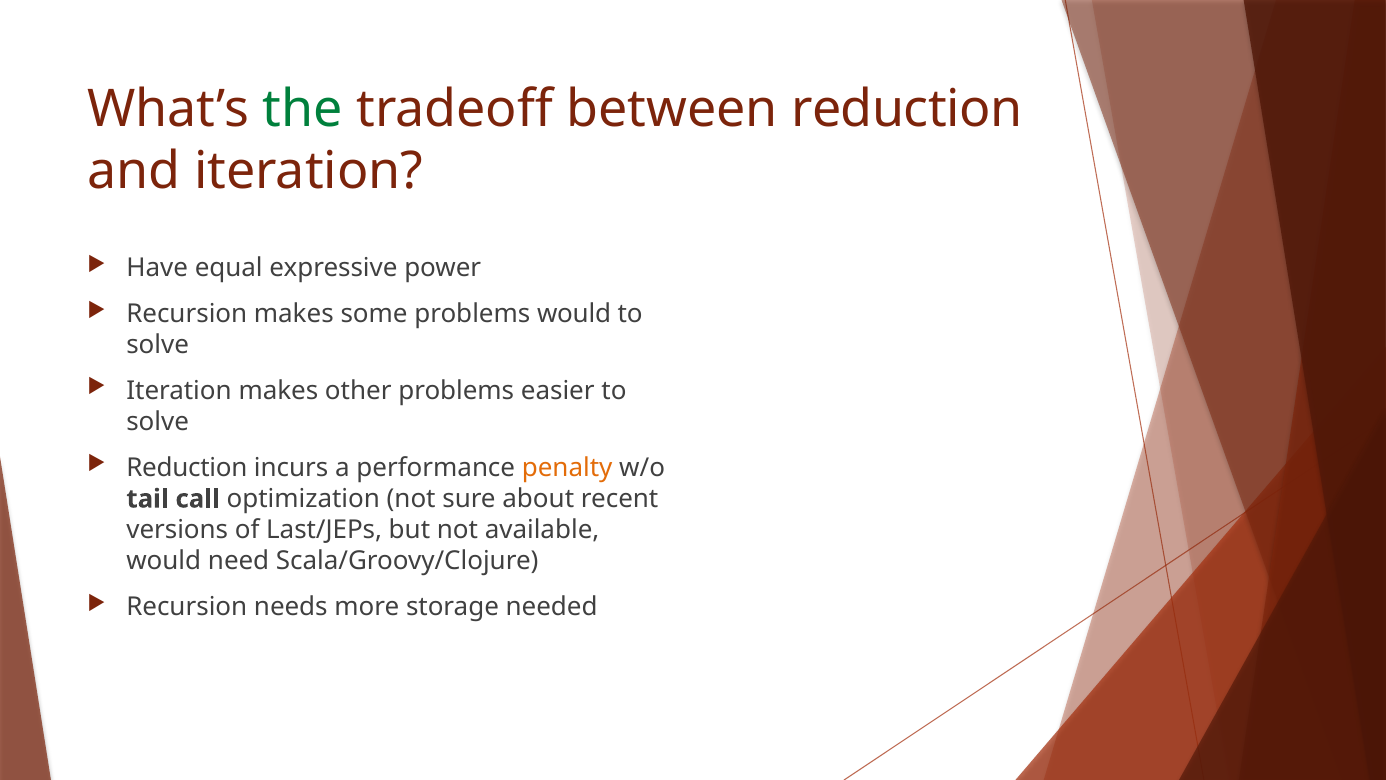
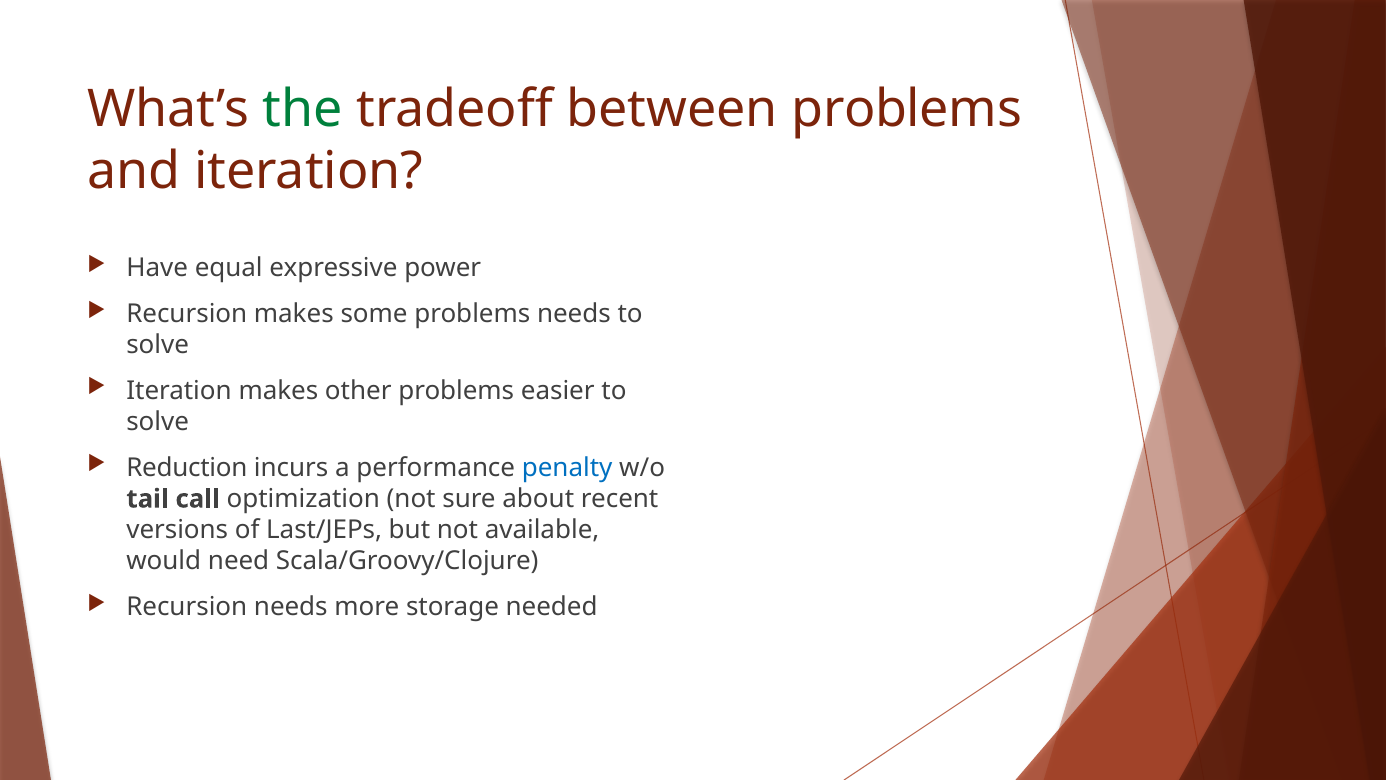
between reduction: reduction -> problems
problems would: would -> needs
penalty colour: orange -> blue
